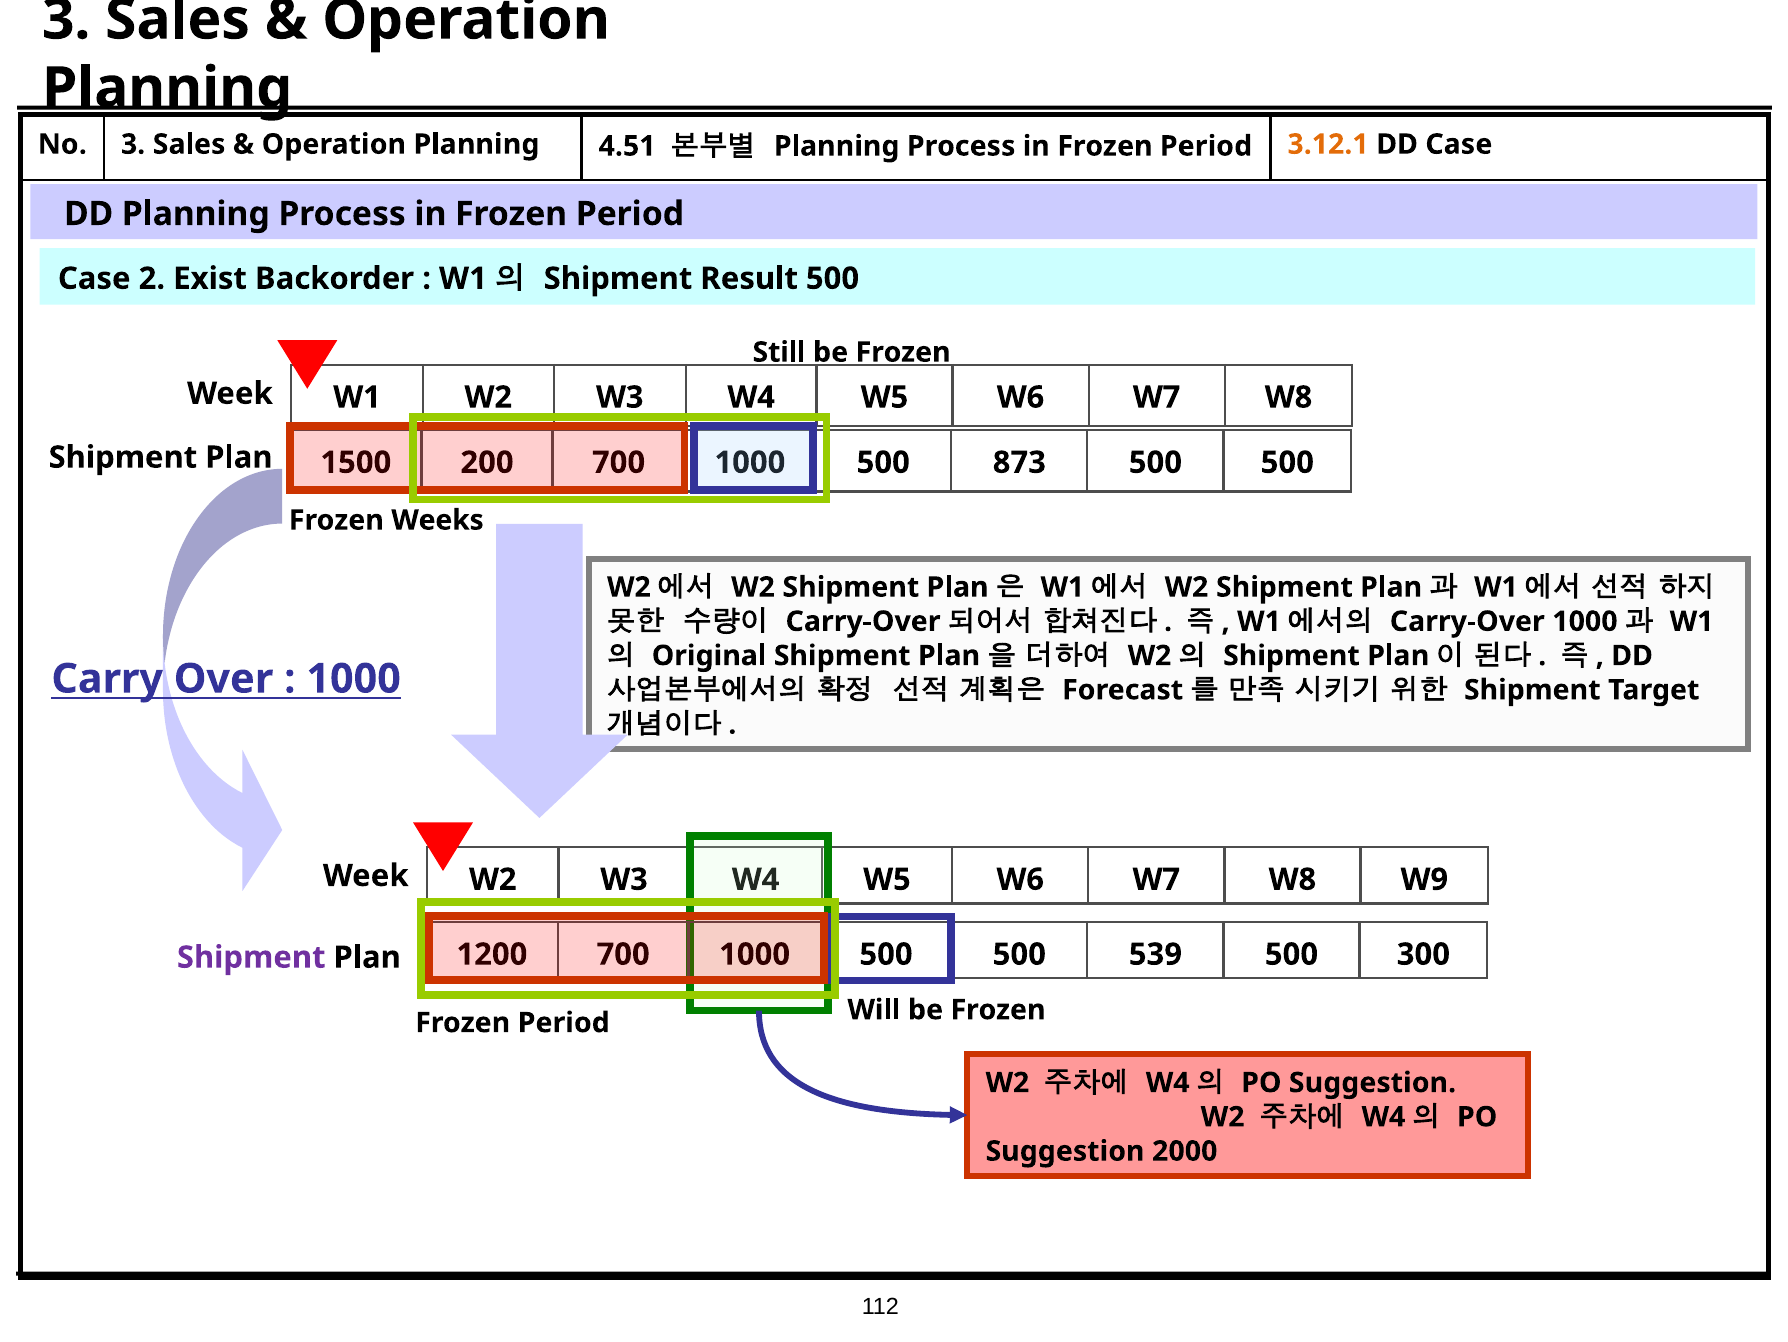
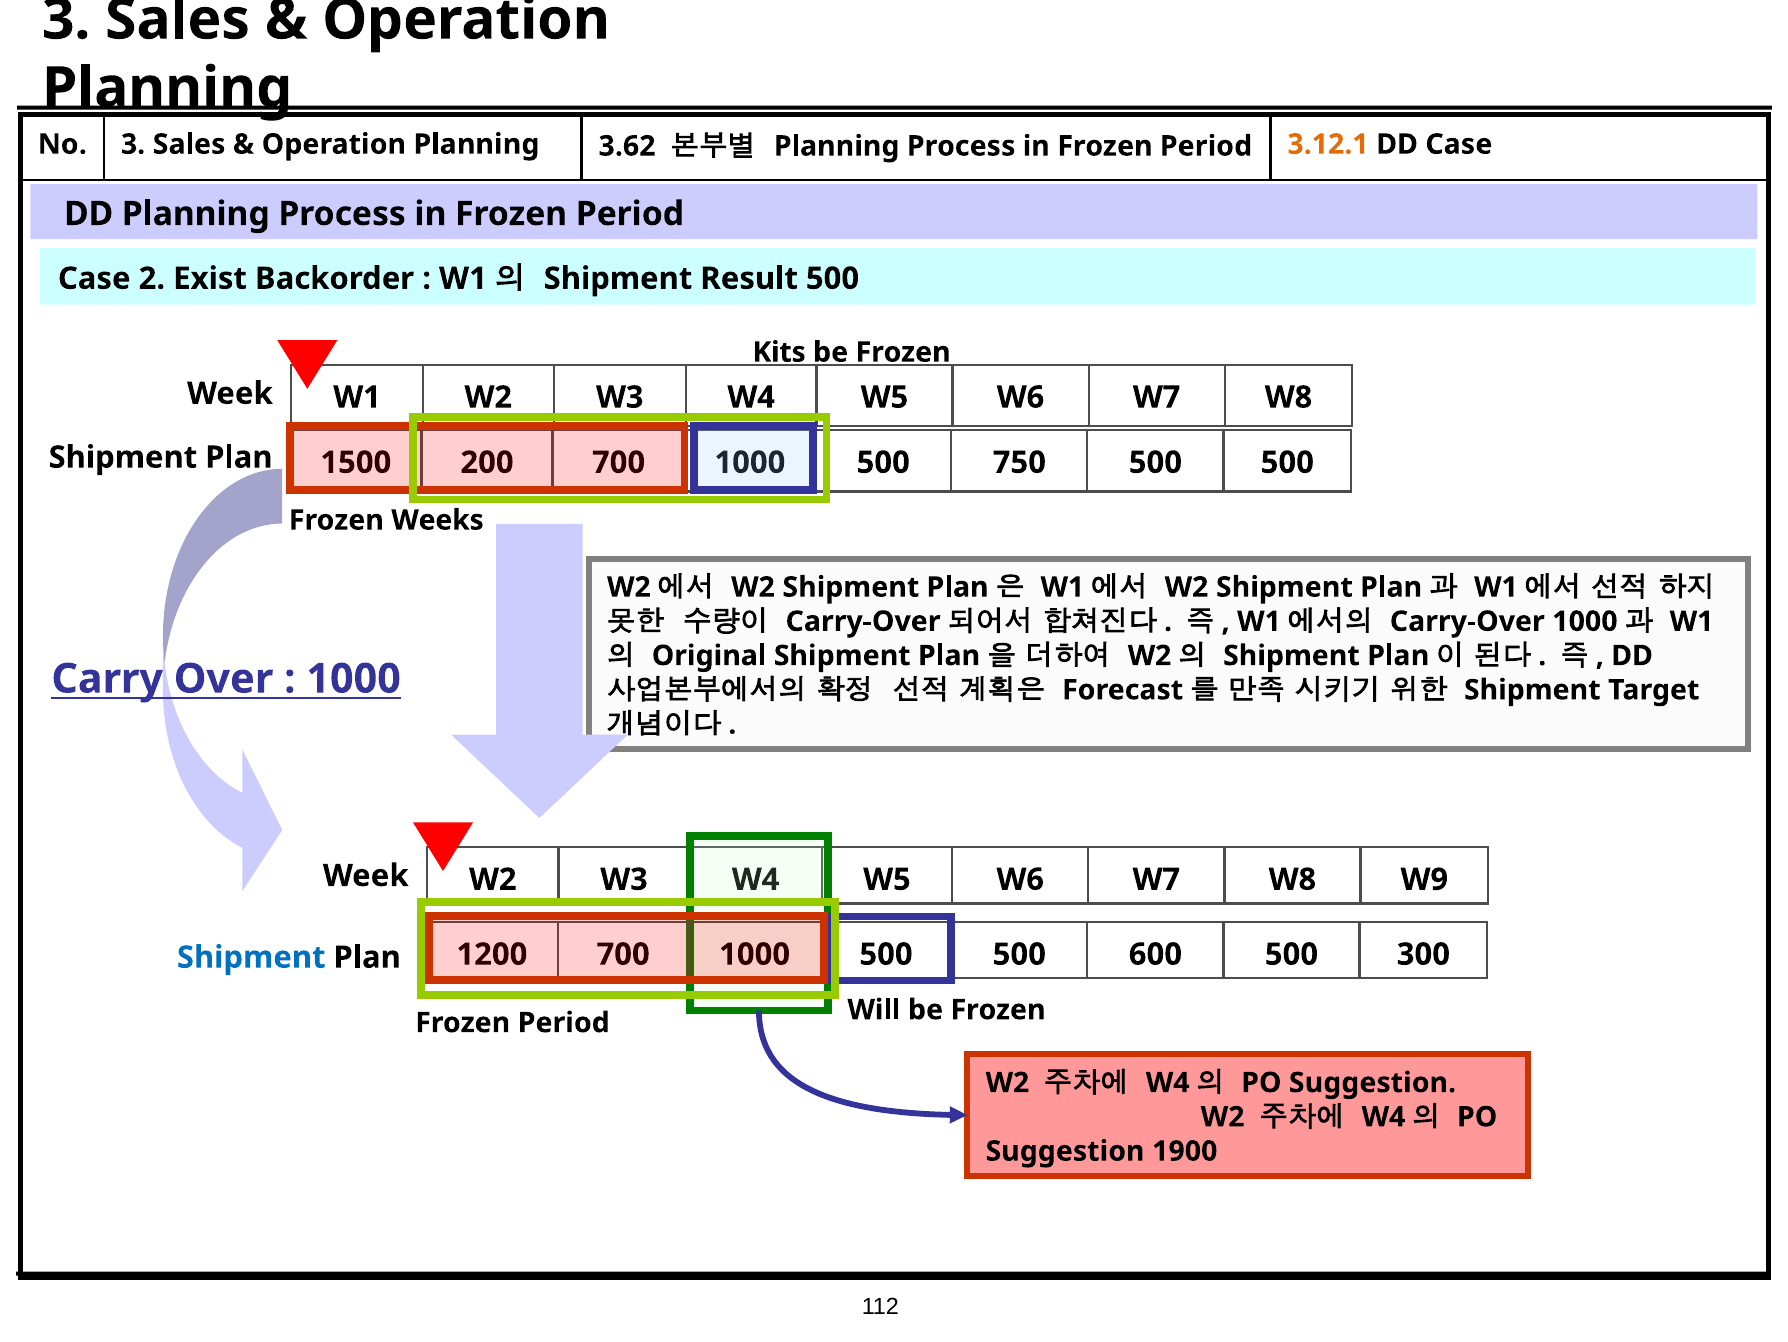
4.51: 4.51 -> 3.62
Still: Still -> Kits
873: 873 -> 750
539: 539 -> 600
Shipment at (251, 957) colour: purple -> blue
2000: 2000 -> 1900
